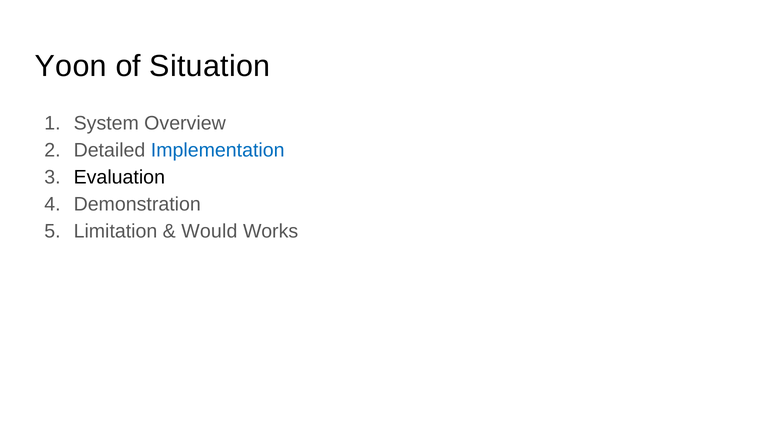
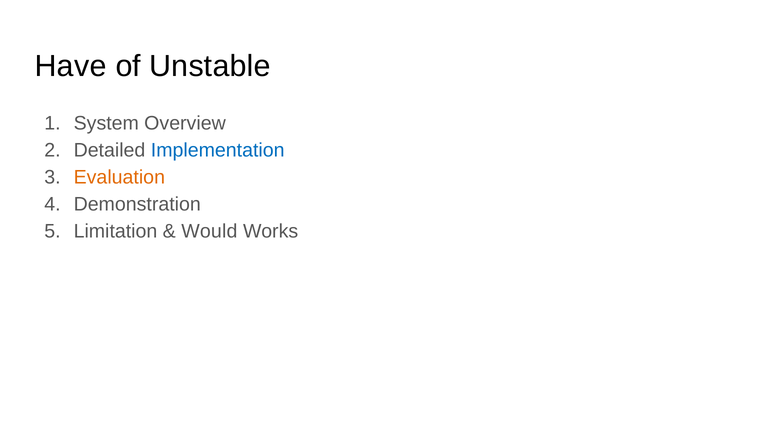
Yoon: Yoon -> Have
Situation: Situation -> Unstable
Evaluation colour: black -> orange
